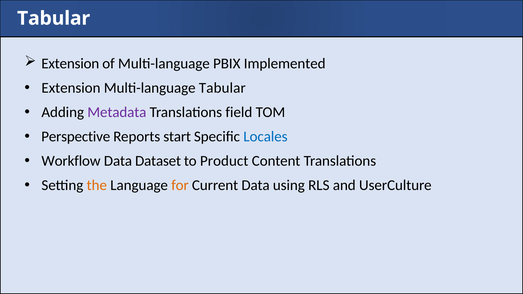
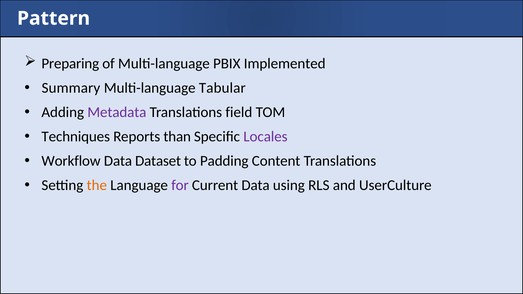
Tabular at (54, 18): Tabular -> Pattern
Extension at (70, 64): Extension -> Preparing
Extension at (71, 88): Extension -> Summary
Perspective: Perspective -> Techniques
start: start -> than
Locales colour: blue -> purple
Product: Product -> Padding
for colour: orange -> purple
